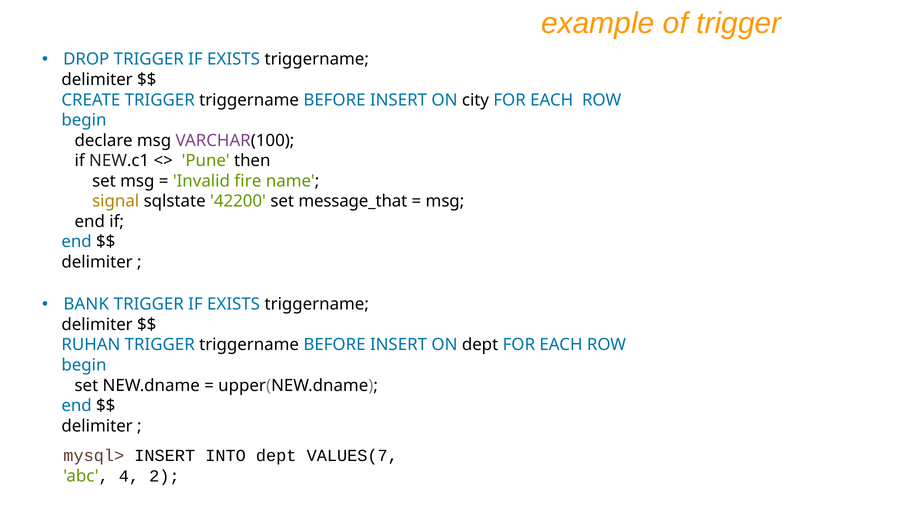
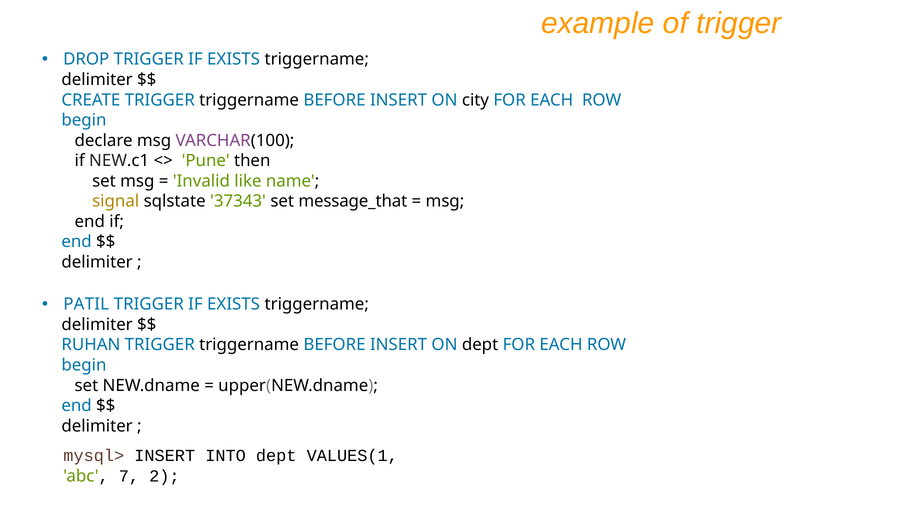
fire: fire -> like
42200: 42200 -> 37343
BANK: BANK -> PATIL
VALUES(7: VALUES(7 -> VALUES(1
4: 4 -> 7
